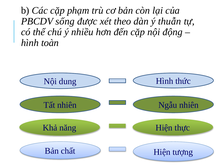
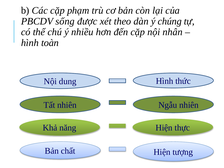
thuẫn: thuẫn -> chúng
động: động -> nhân
